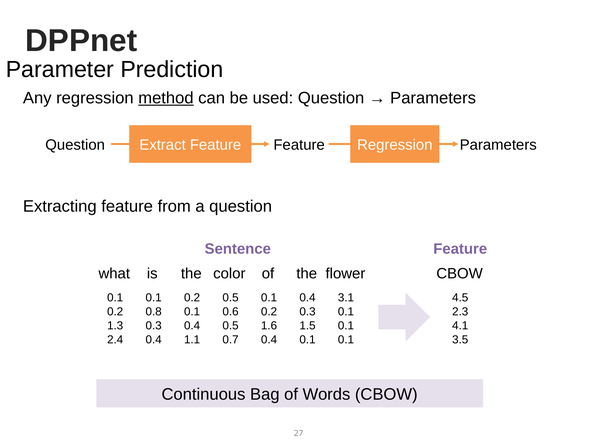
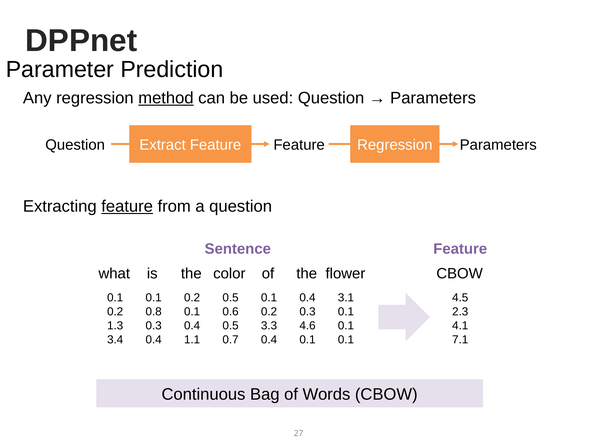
feature at (127, 206) underline: none -> present
1.6: 1.6 -> 3.3
1.5: 1.5 -> 4.6
2.4: 2.4 -> 3.4
3.5: 3.5 -> 7.1
